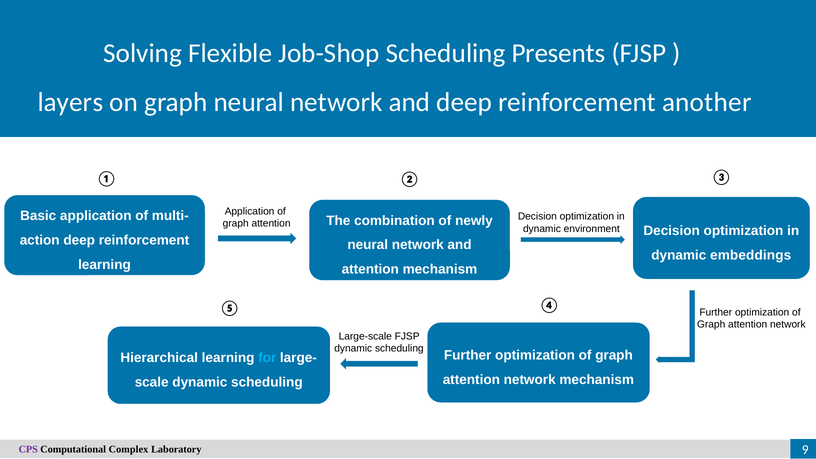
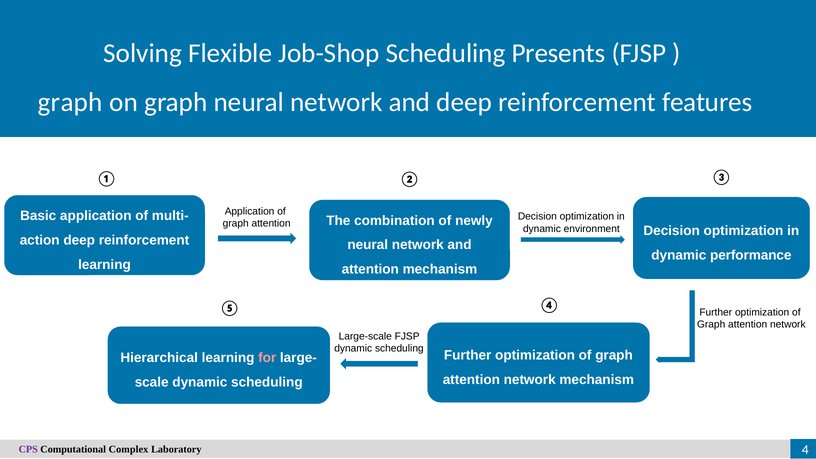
layers at (70, 102): layers -> graph
another: another -> features
embeddings: embeddings -> performance
for colour: light blue -> pink
9: 9 -> 4
